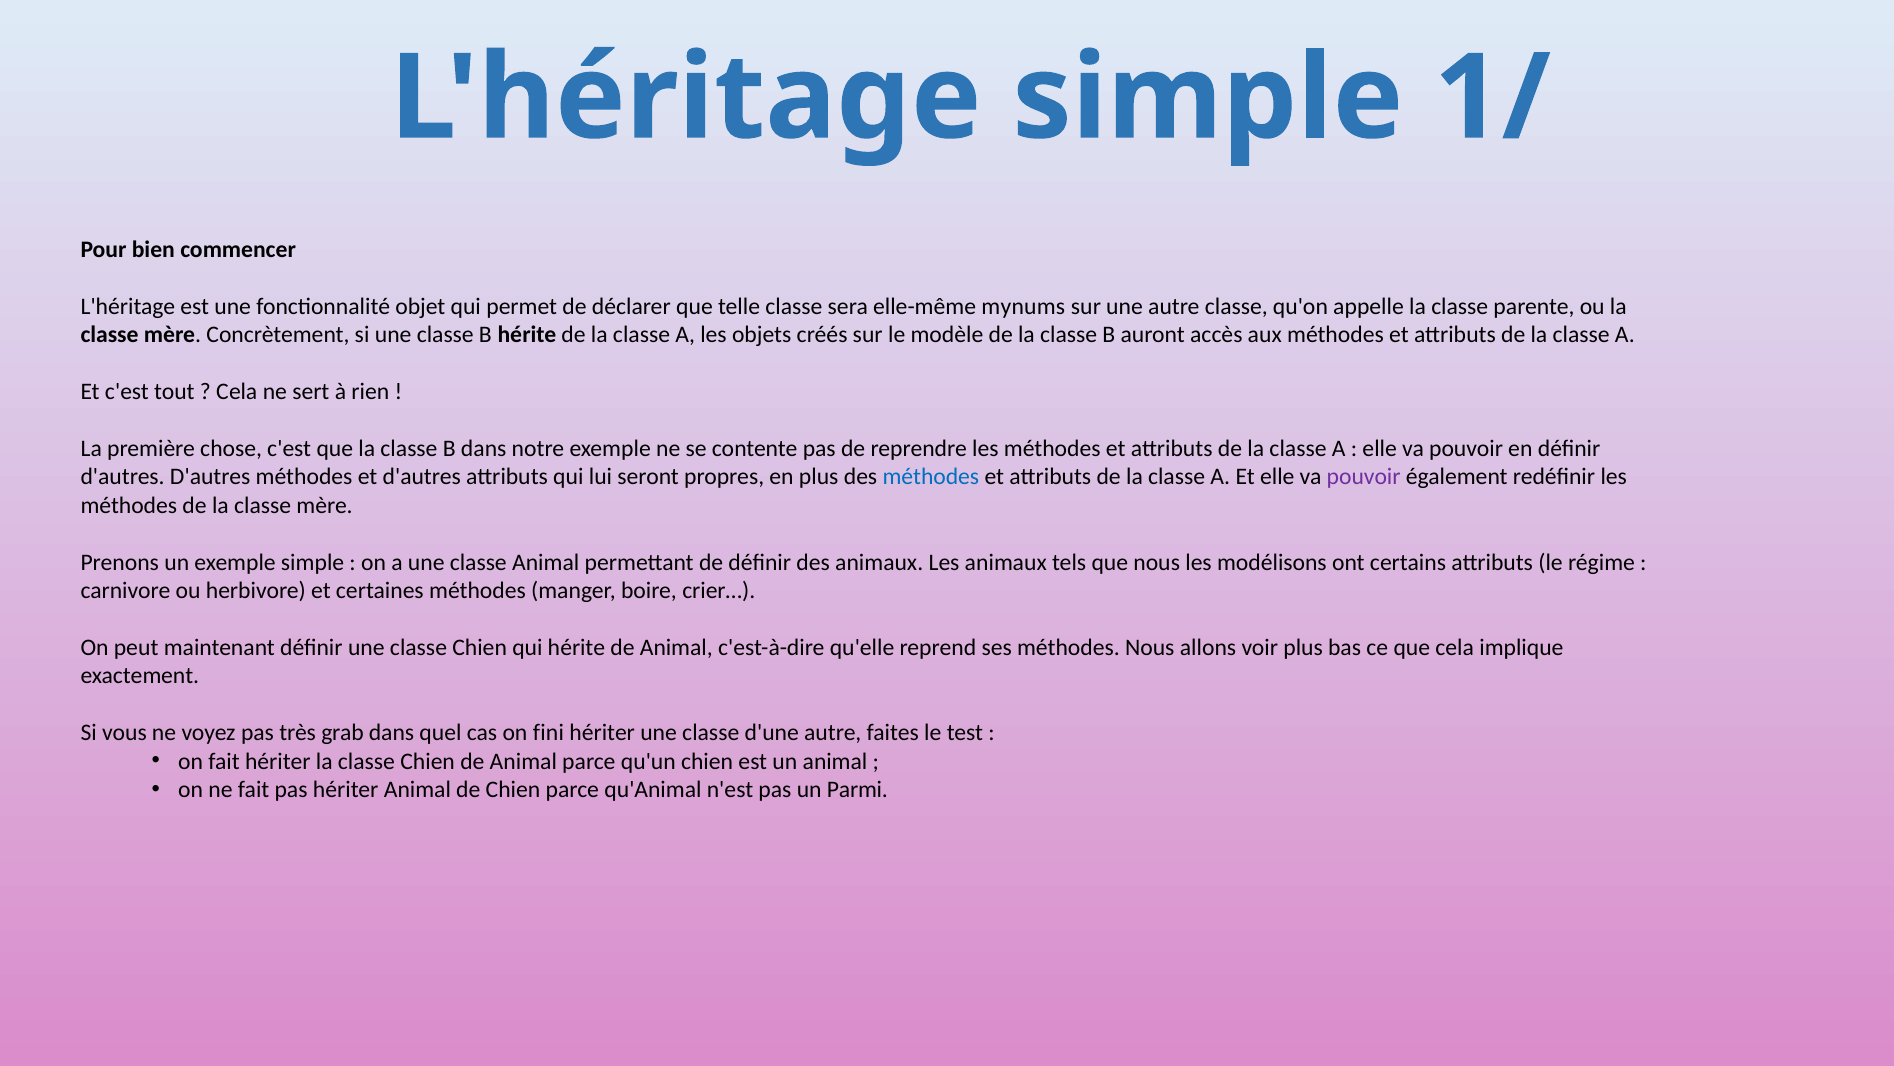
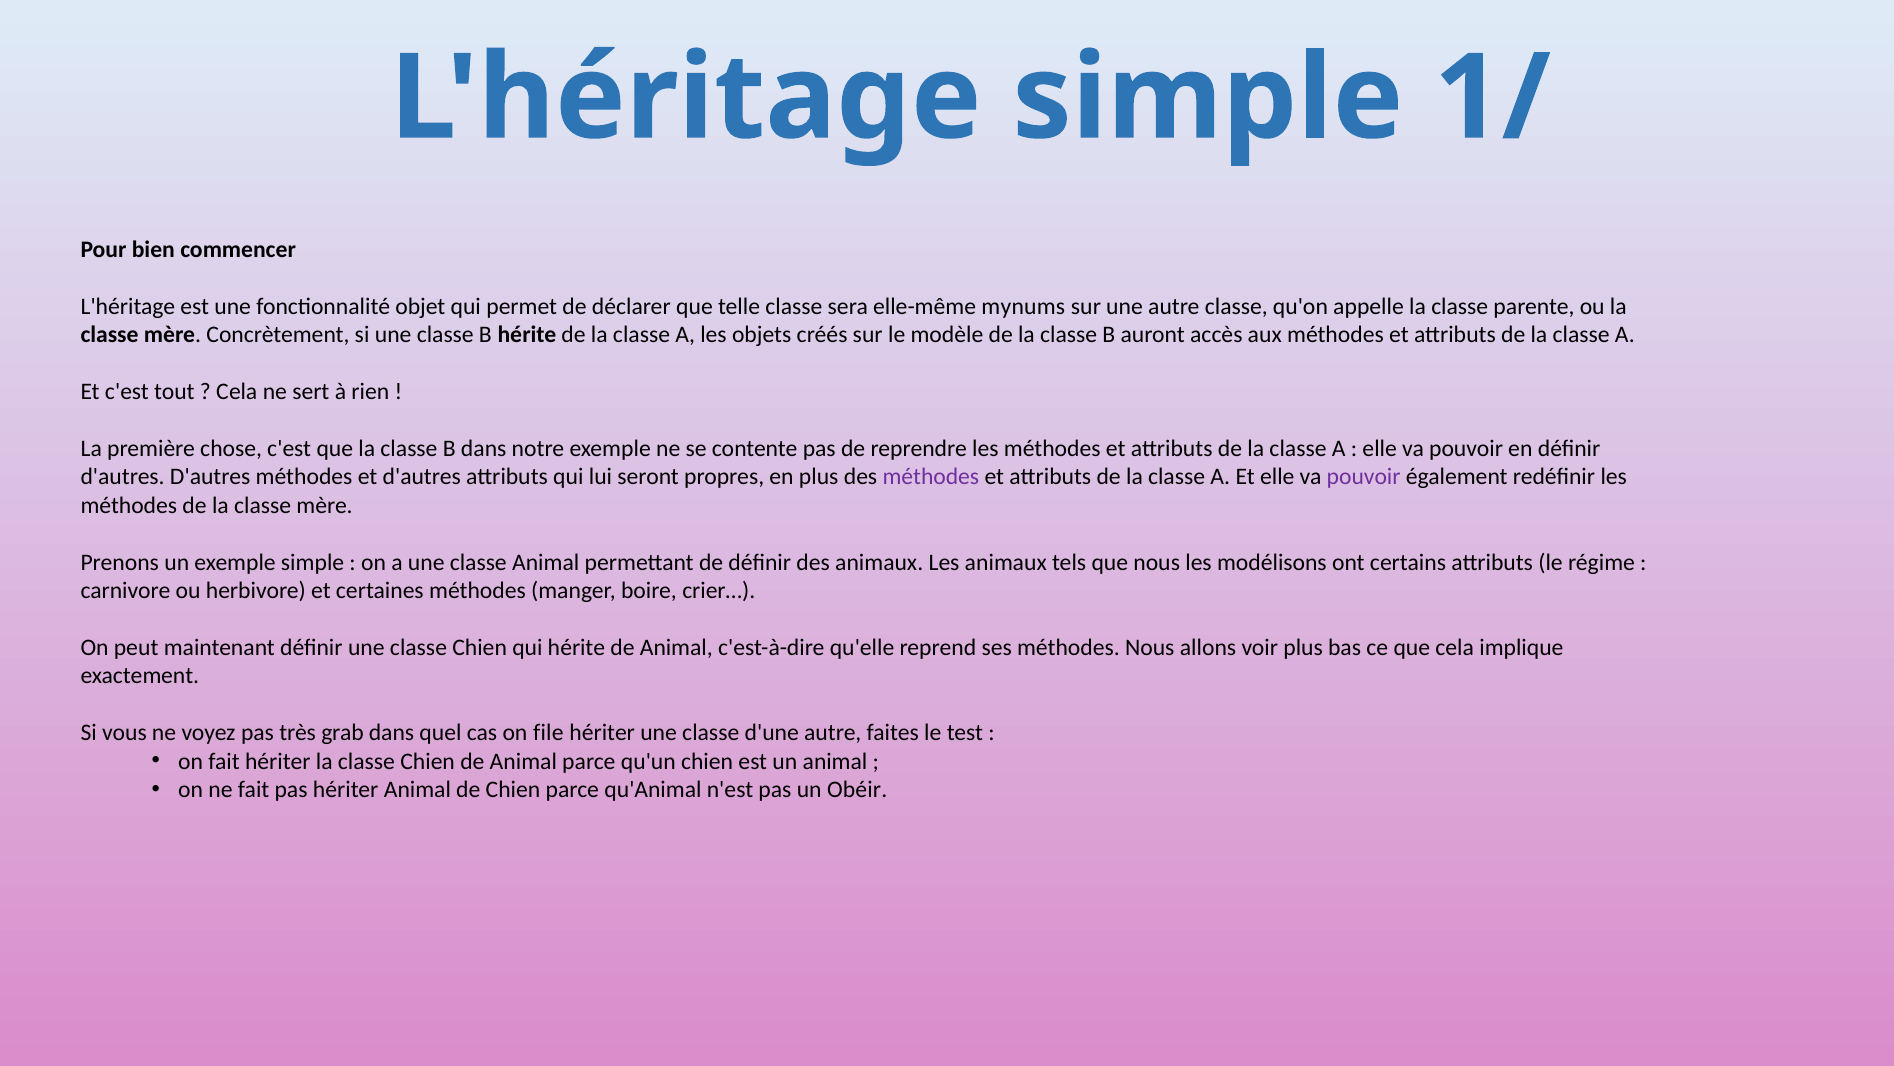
méthodes at (931, 477) colour: blue -> purple
fini: fini -> file
Parmi: Parmi -> Obéir
